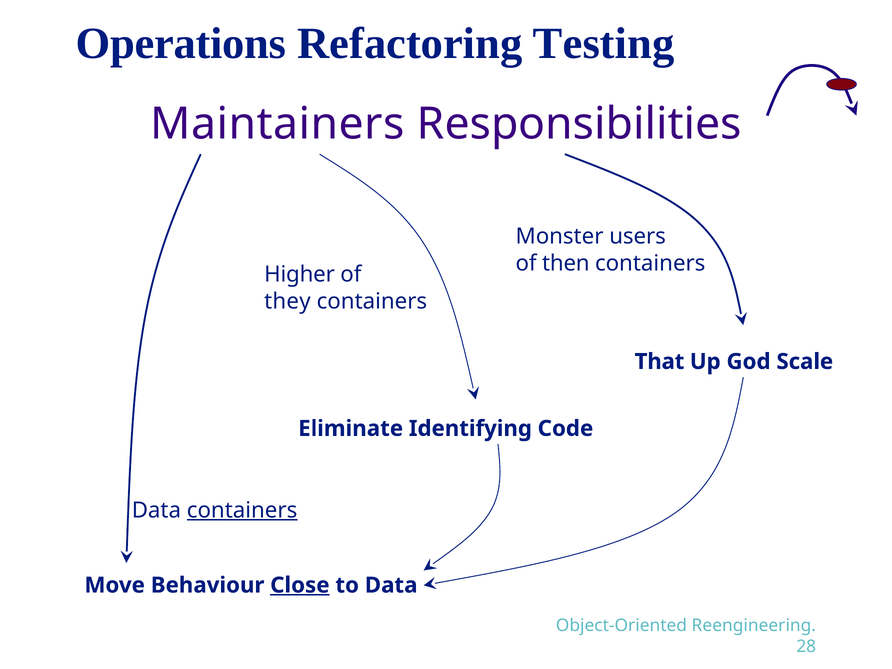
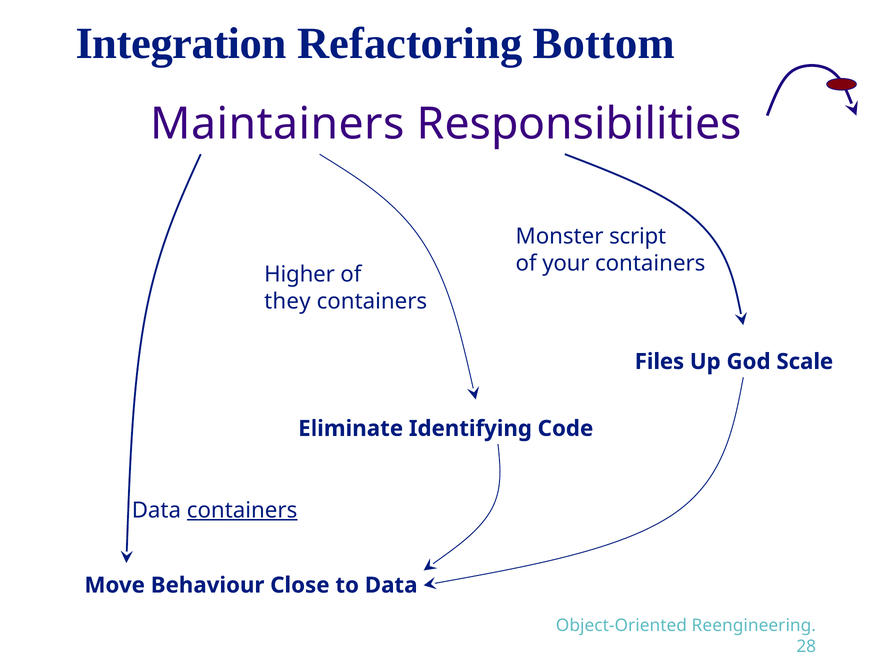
Operations: Operations -> Integration
Testing: Testing -> Bottom
users: users -> script
then: then -> your
That: That -> Files
Close underline: present -> none
